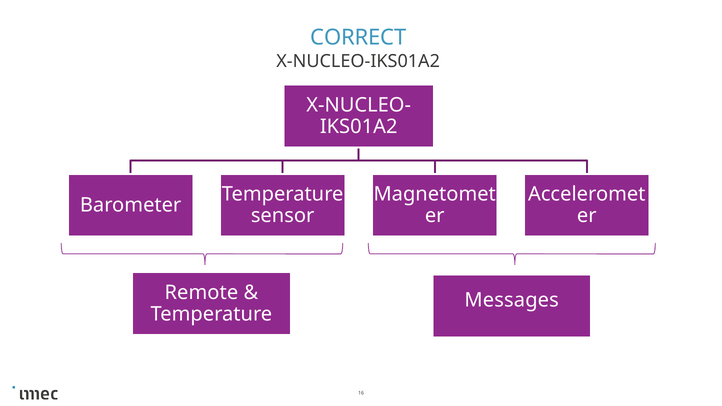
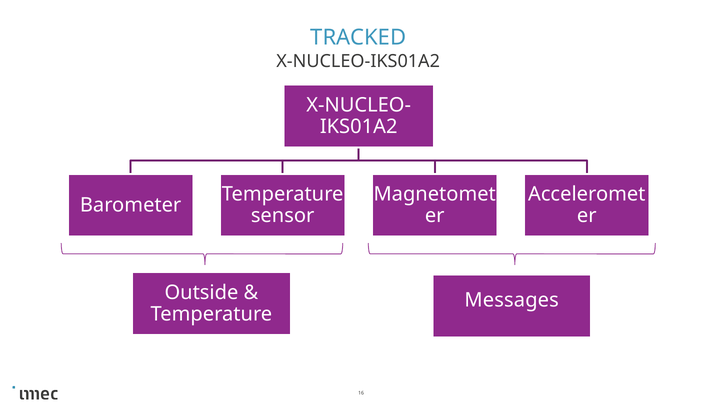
CORRECT: CORRECT -> TRACKED
Remote: Remote -> Outside
